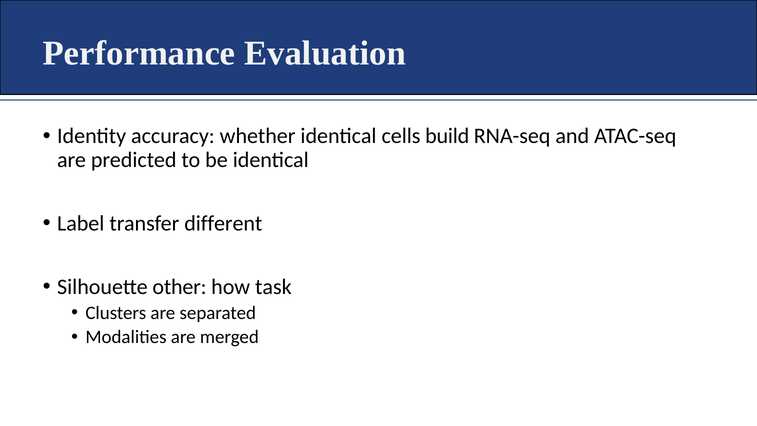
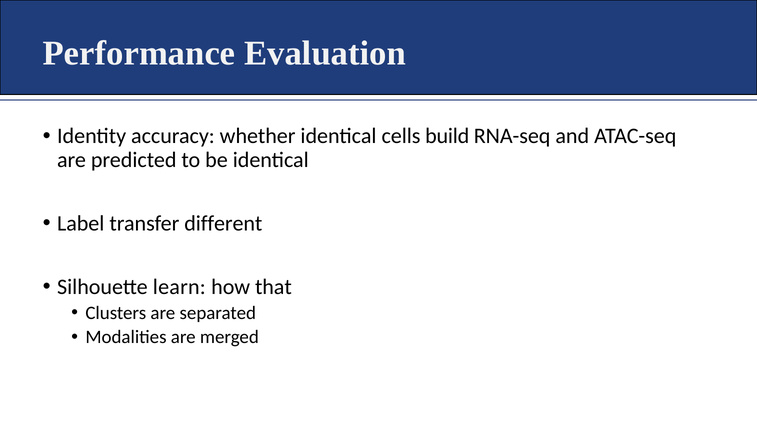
other: other -> learn
task: task -> that
